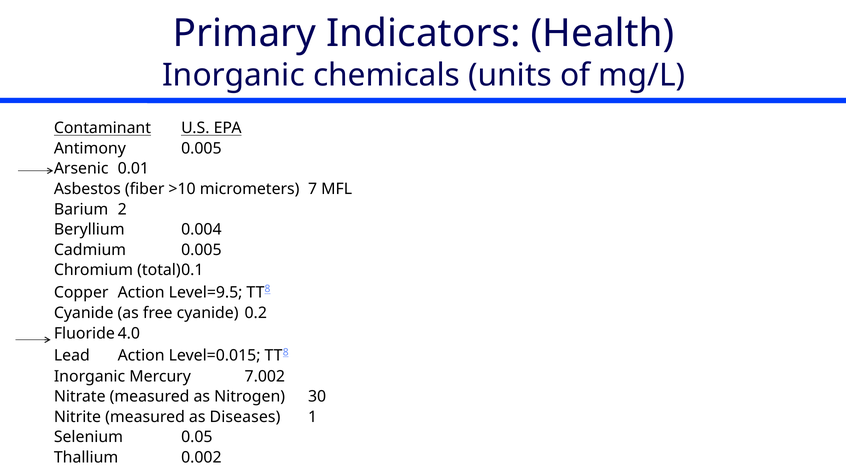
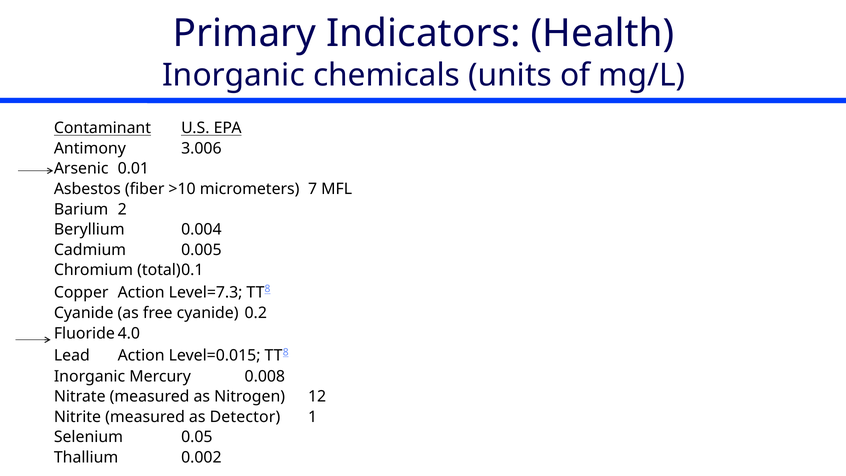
Antimony 0.005: 0.005 -> 3.006
Level=9.5: Level=9.5 -> Level=7.3
7.002: 7.002 -> 0.008
30: 30 -> 12
Diseases: Diseases -> Detector
